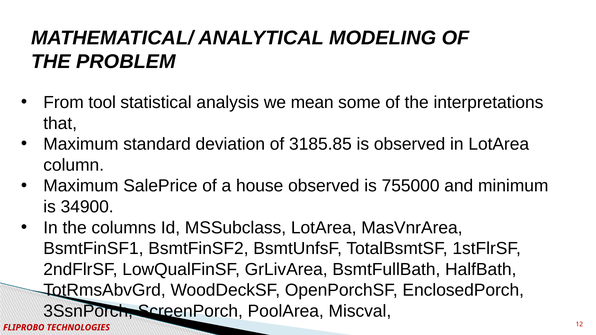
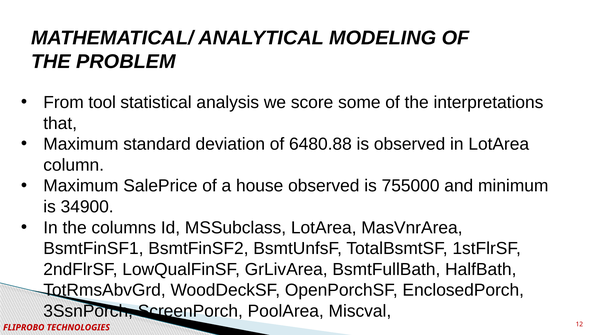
mean: mean -> score
3185.85: 3185.85 -> 6480.88
